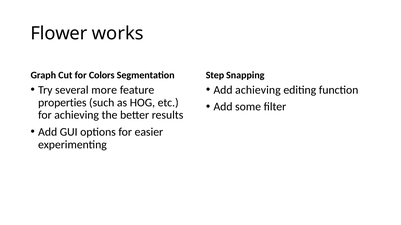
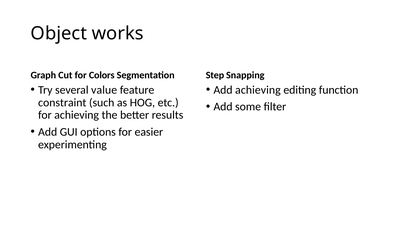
Flower: Flower -> Object
more: more -> value
properties: properties -> constraint
